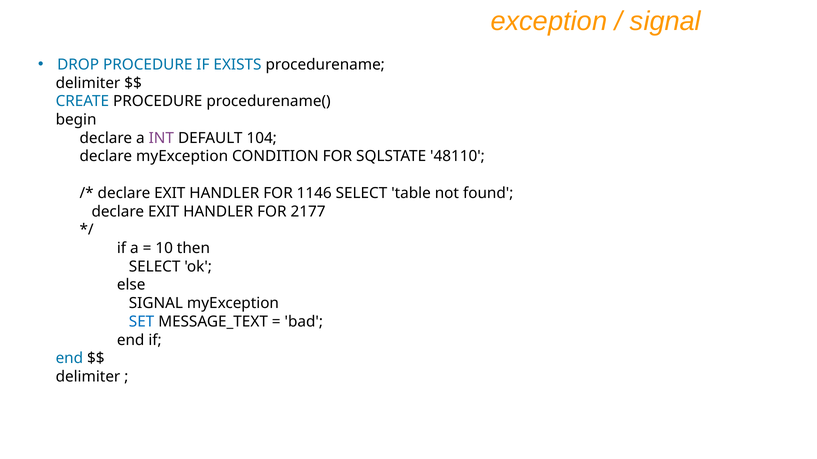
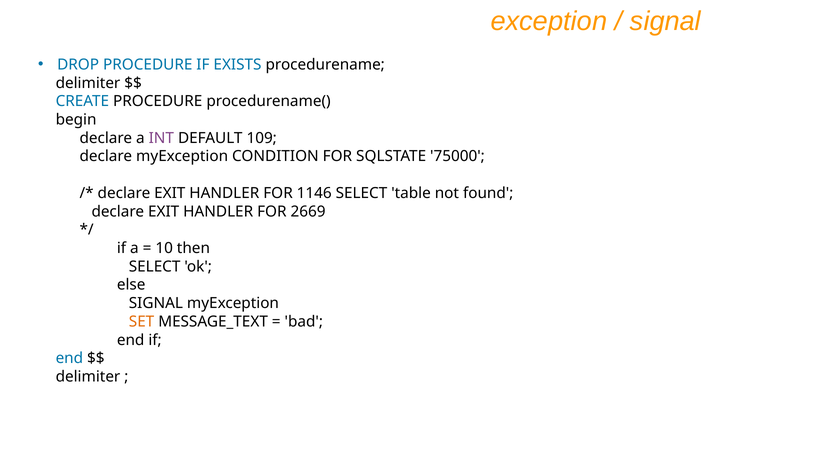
104: 104 -> 109
48110: 48110 -> 75000
2177: 2177 -> 2669
SET colour: blue -> orange
